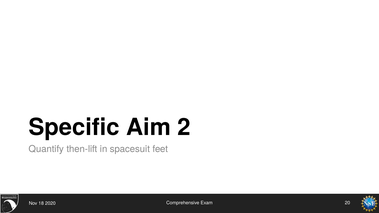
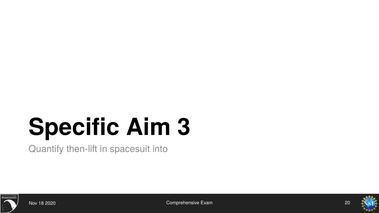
2: 2 -> 3
feet: feet -> into
